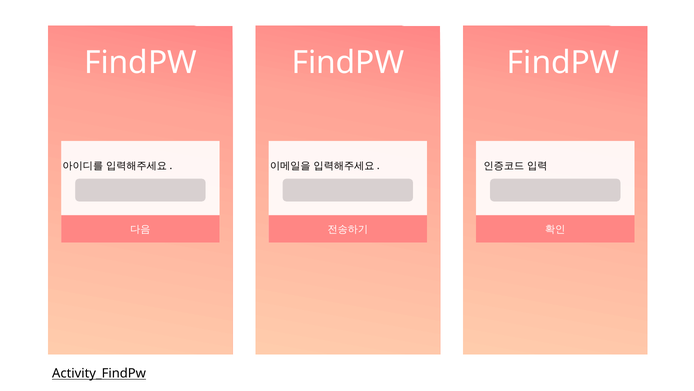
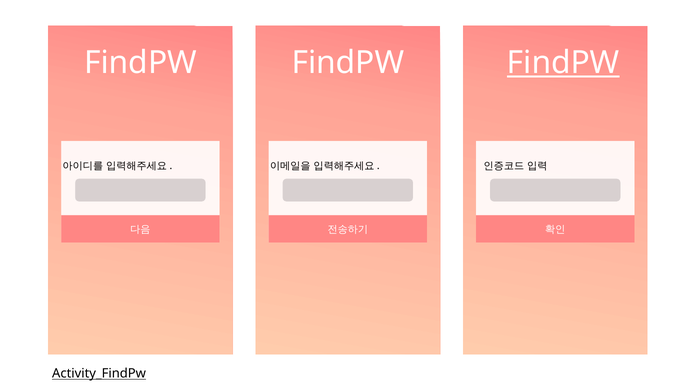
FindPW at (563, 62) underline: none -> present
